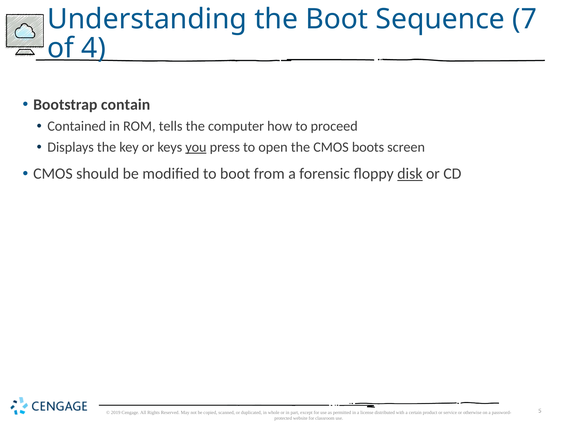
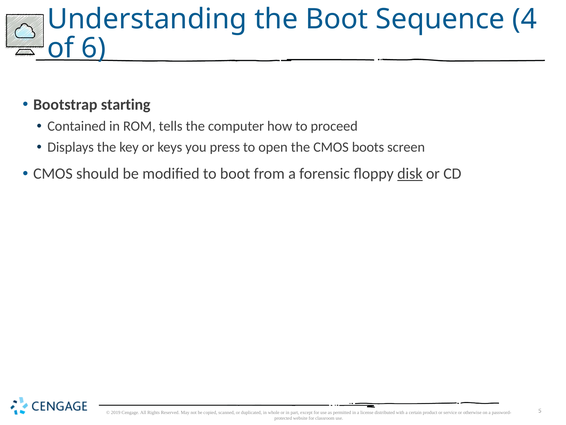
7: 7 -> 4
4: 4 -> 6
contain: contain -> starting
you underline: present -> none
